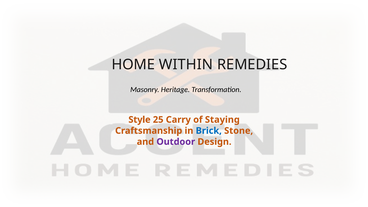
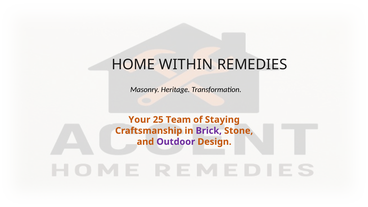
Style: Style -> Your
Carry: Carry -> Team
Brick colour: blue -> purple
